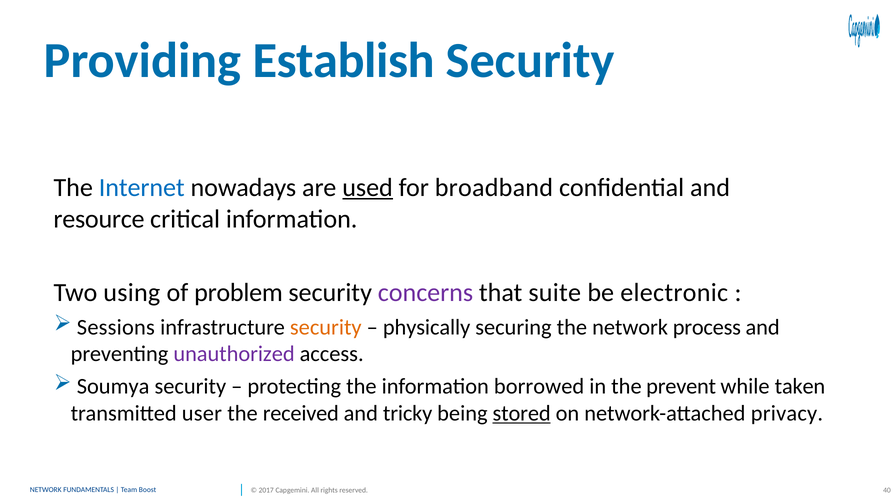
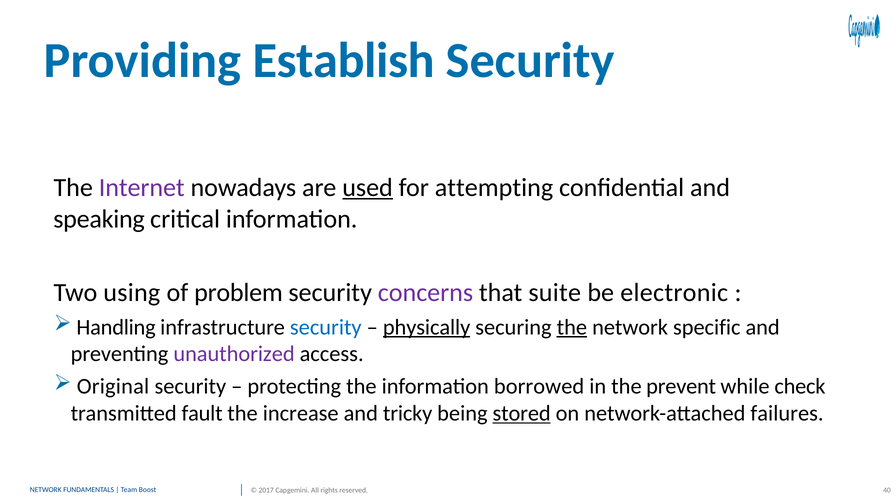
Internet colour: blue -> purple
broadband: broadband -> attempting
resource: resource -> speaking
Sessions: Sessions -> Handling
security at (326, 327) colour: orange -> blue
physically underline: none -> present
the at (572, 327) underline: none -> present
process: process -> specific
Soumya: Soumya -> Original
taken: taken -> check
user: user -> fault
received: received -> increase
privacy: privacy -> failures
